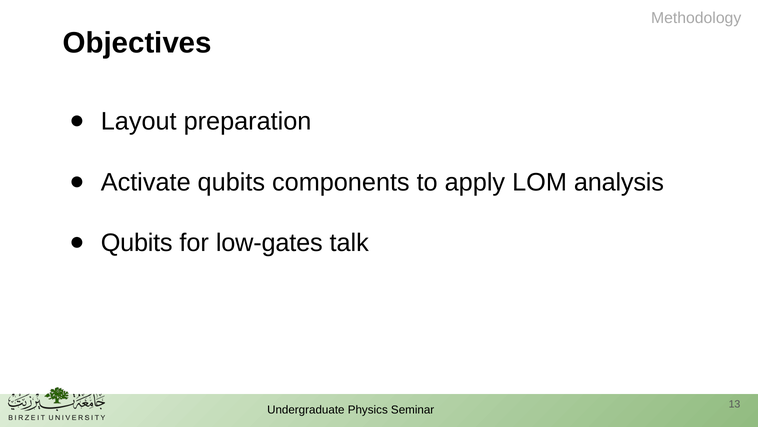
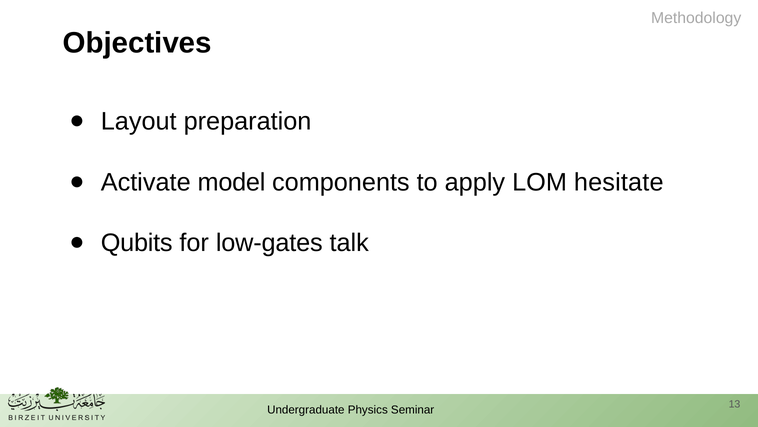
Activate qubits: qubits -> model
analysis: analysis -> hesitate
